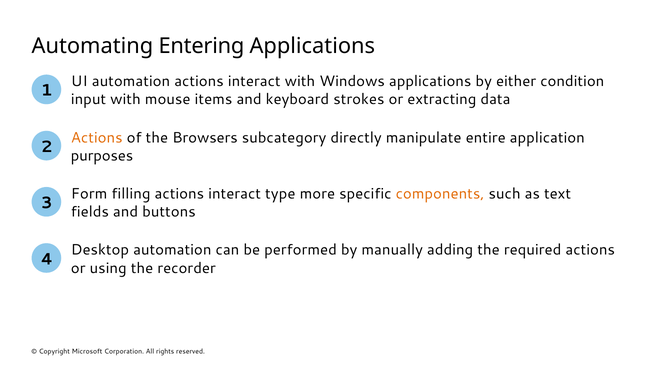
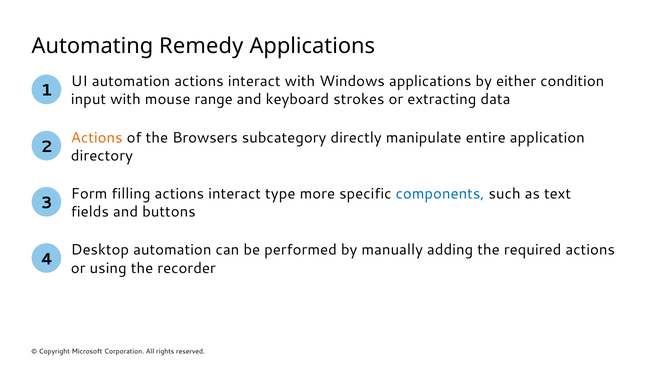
Entering: Entering -> Remedy
items: items -> range
purposes: purposes -> directory
components colour: orange -> blue
